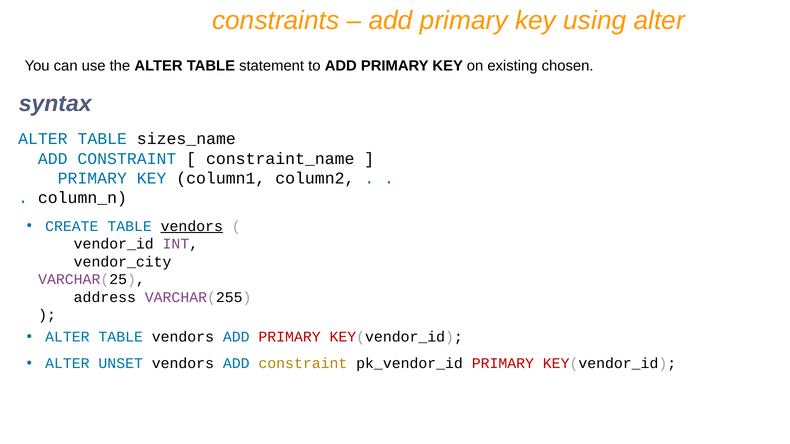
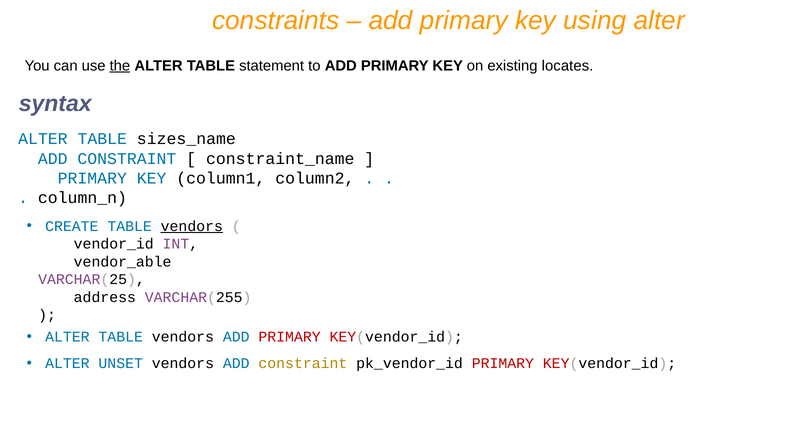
the underline: none -> present
chosen: chosen -> locates
vendor_city: vendor_city -> vendor_able
